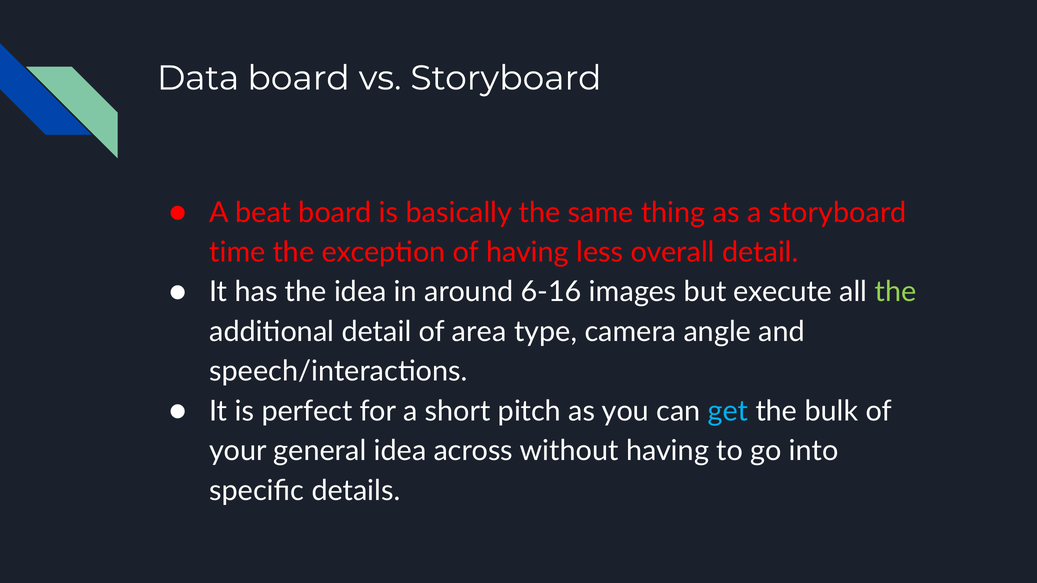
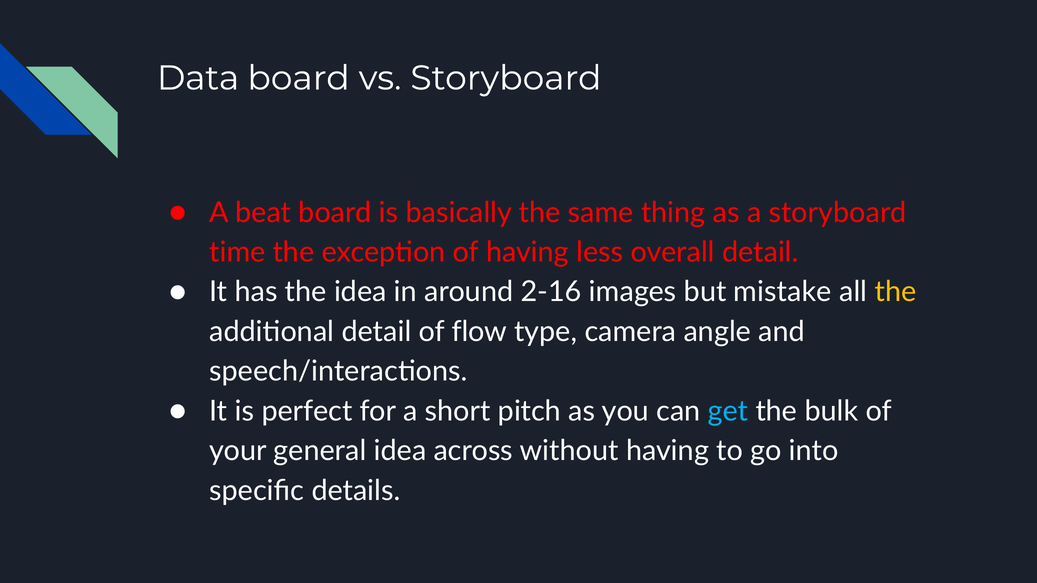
6-16: 6-16 -> 2-16
execute: execute -> mistake
the at (896, 292) colour: light green -> yellow
area: area -> flow
